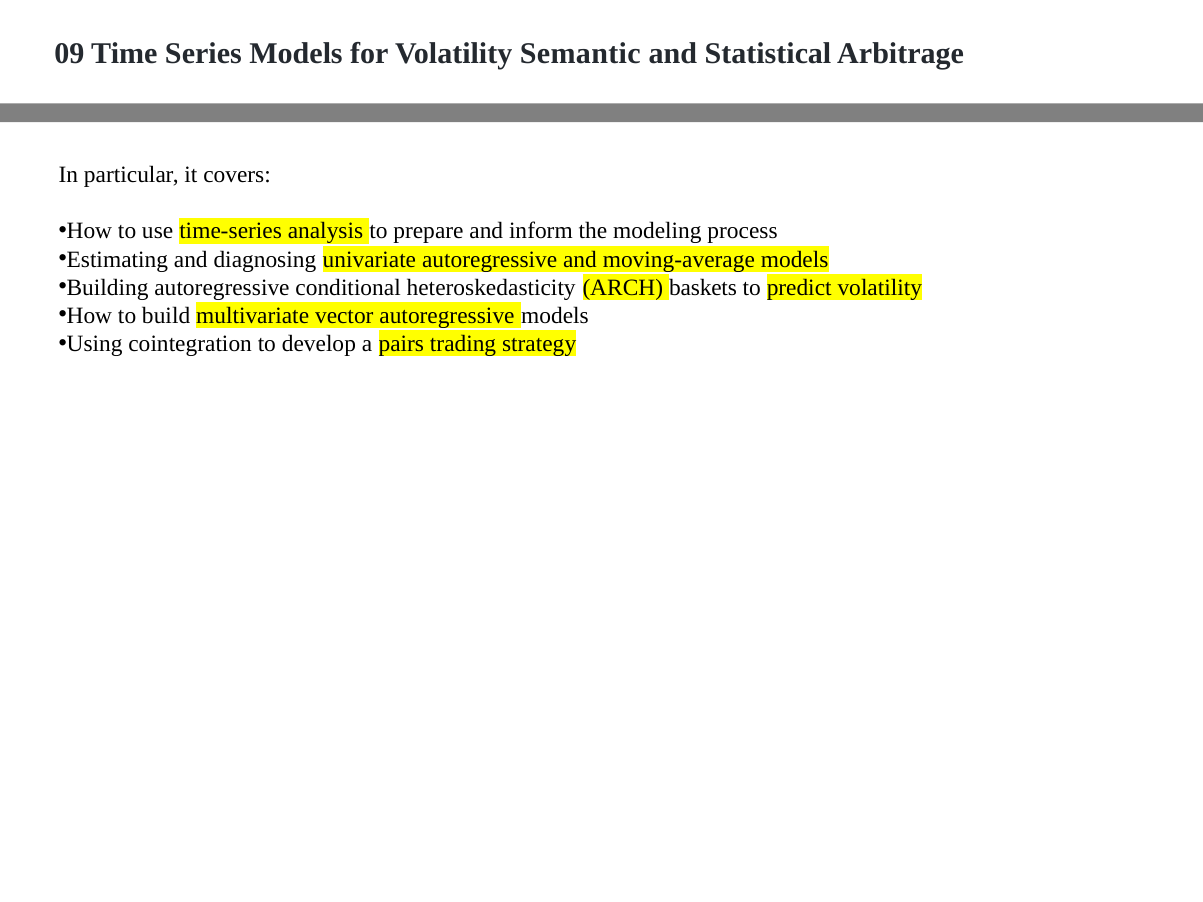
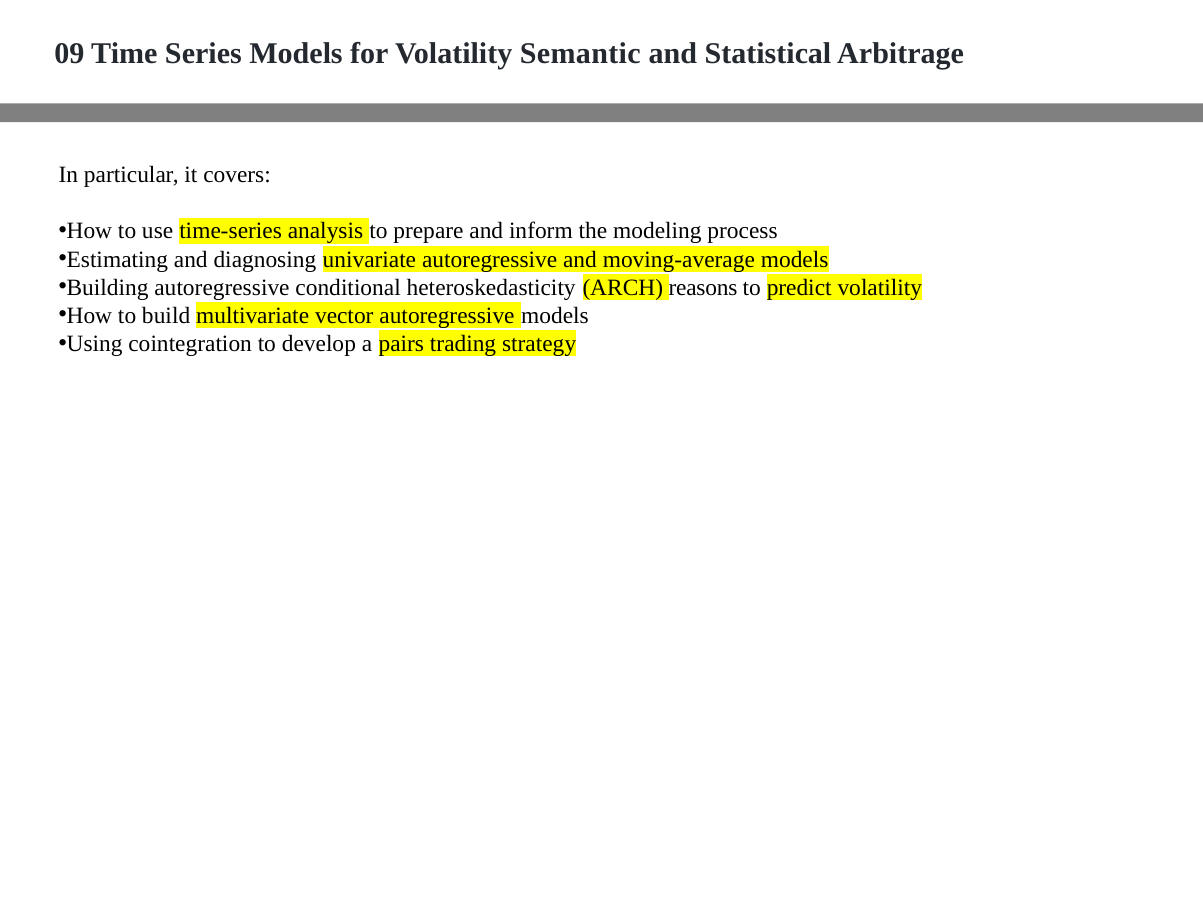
baskets: baskets -> reasons
